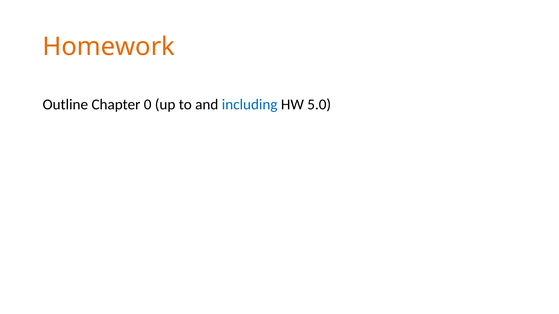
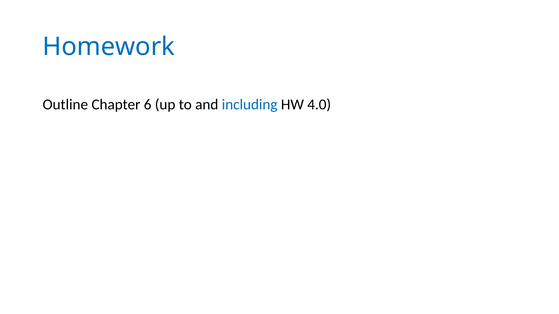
Homework colour: orange -> blue
0: 0 -> 6
5.0: 5.0 -> 4.0
